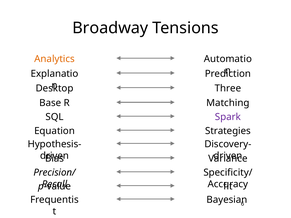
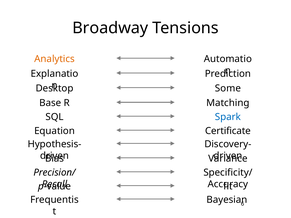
Three: Three -> Some
Spark colour: purple -> blue
Strategies: Strategies -> Certificate
